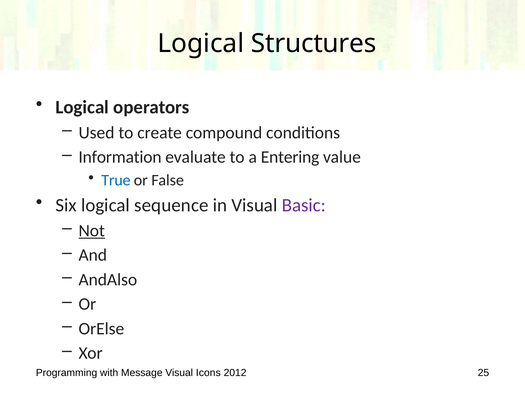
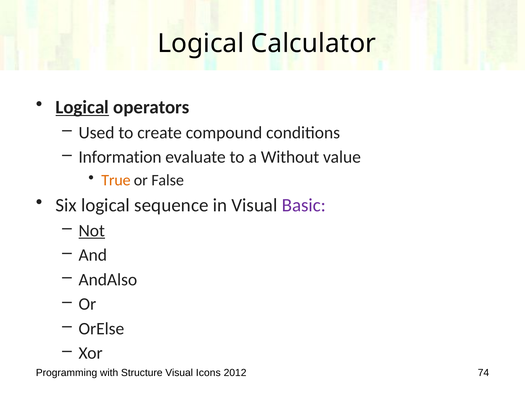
Structures: Structures -> Calculator
Logical at (82, 107) underline: none -> present
Entering: Entering -> Without
True colour: blue -> orange
Message: Message -> Structure
25: 25 -> 74
